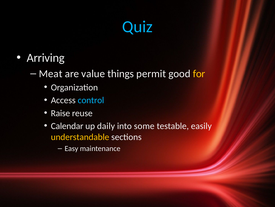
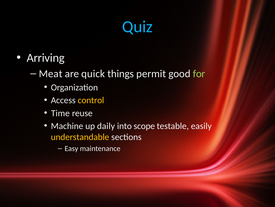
value: value -> quick
for colour: yellow -> light green
control colour: light blue -> yellow
Raise: Raise -> Time
Calendar: Calendar -> Machine
some: some -> scope
